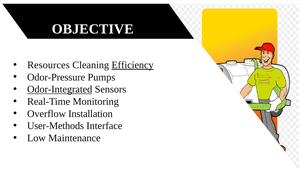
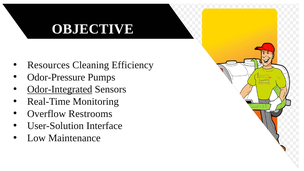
Efficiency underline: present -> none
Installation: Installation -> Restrooms
User-Methods: User-Methods -> User-Solution
